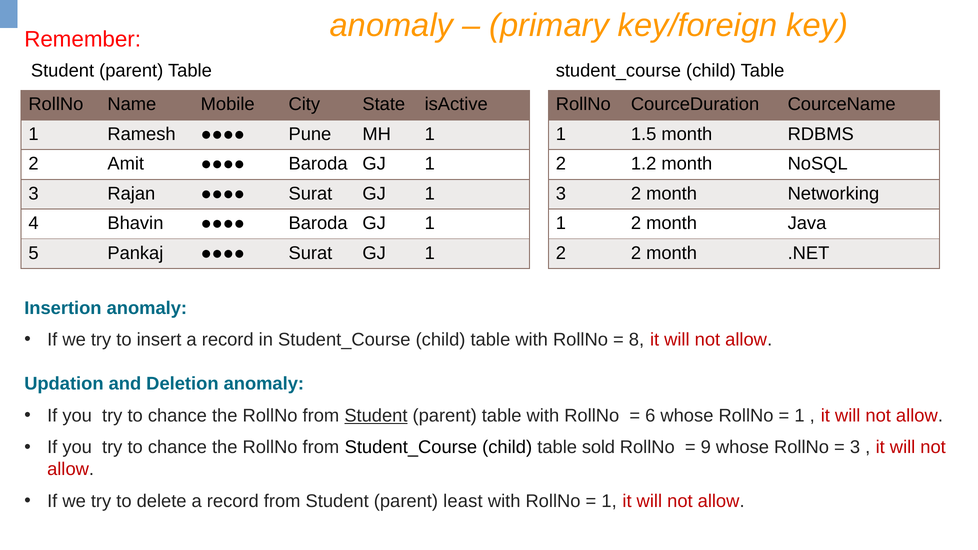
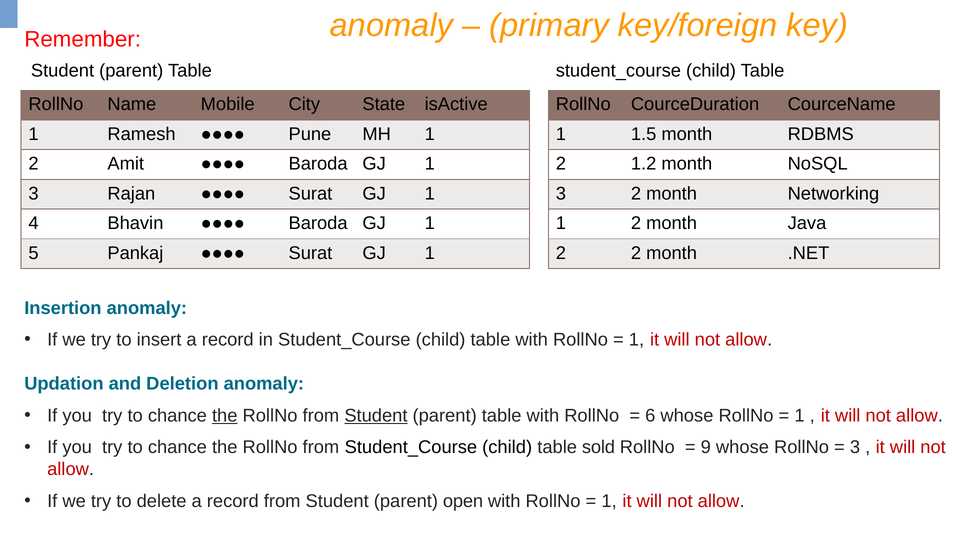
8 at (636, 340): 8 -> 1
the at (225, 416) underline: none -> present
least: least -> open
